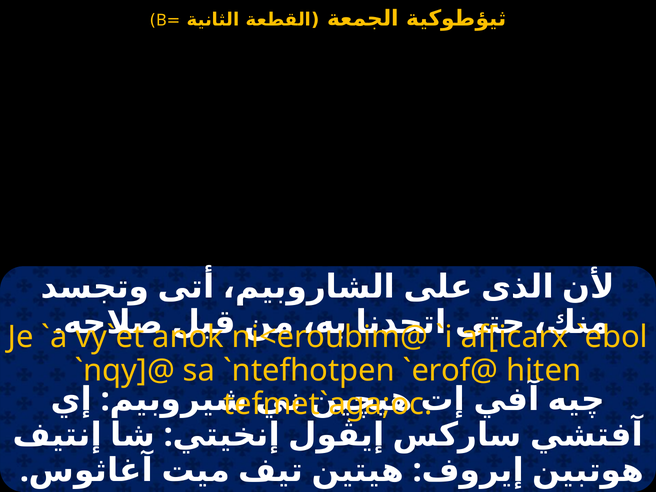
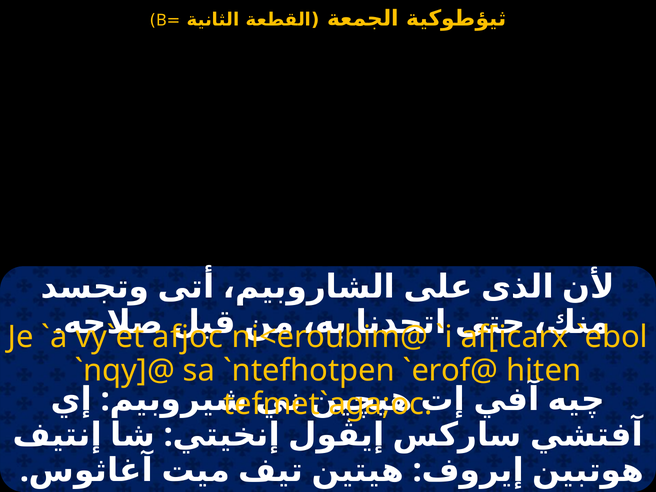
anok: anok -> afjoc
